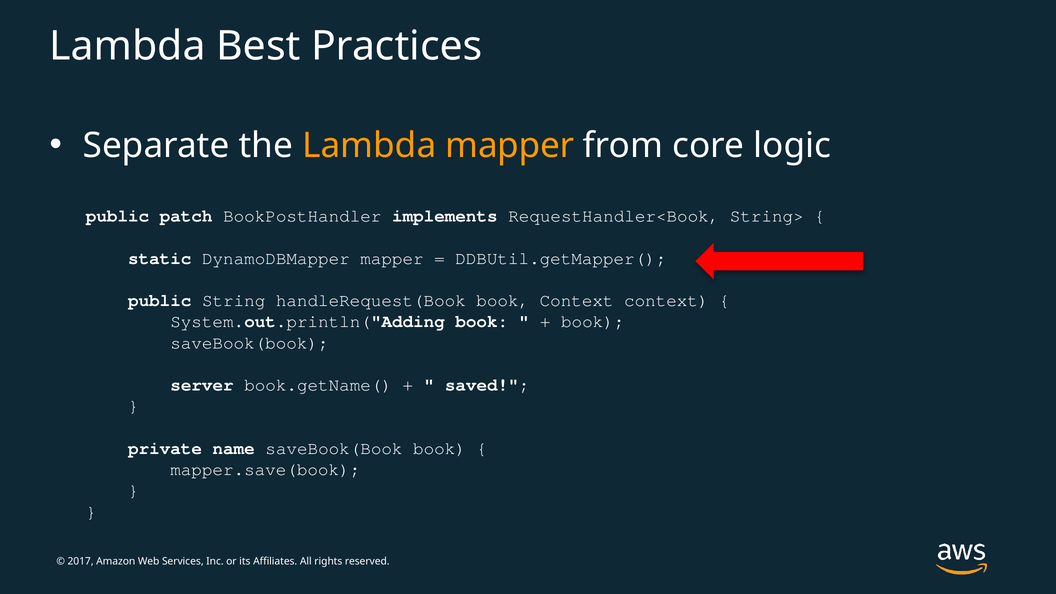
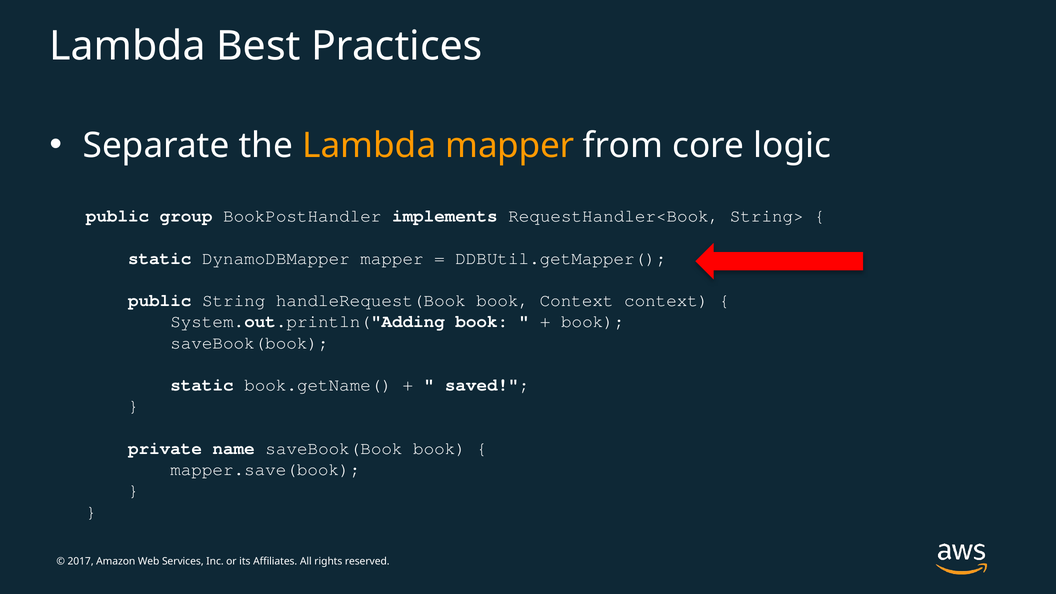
patch: patch -> group
server at (202, 385): server -> static
